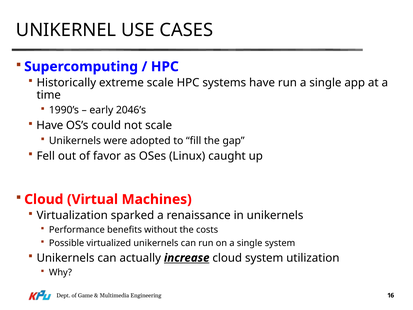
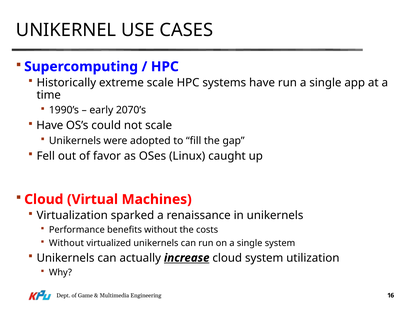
2046’s: 2046’s -> 2070’s
Possible at (67, 243): Possible -> Without
